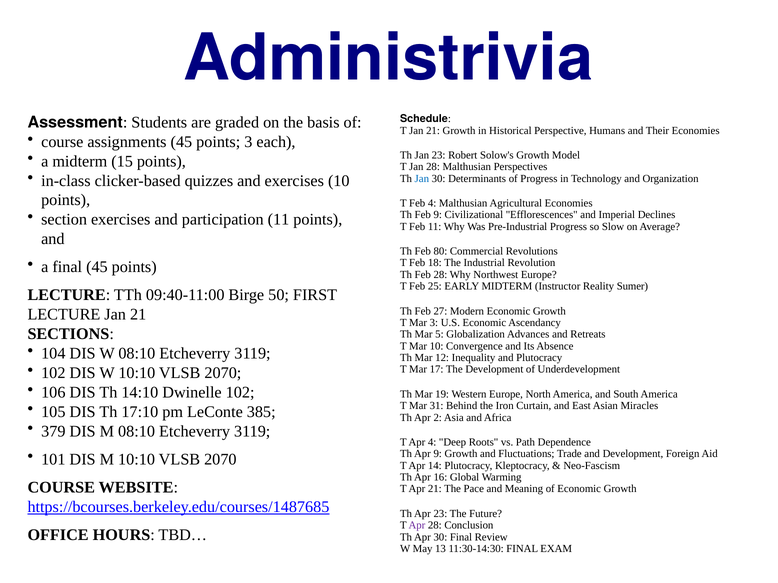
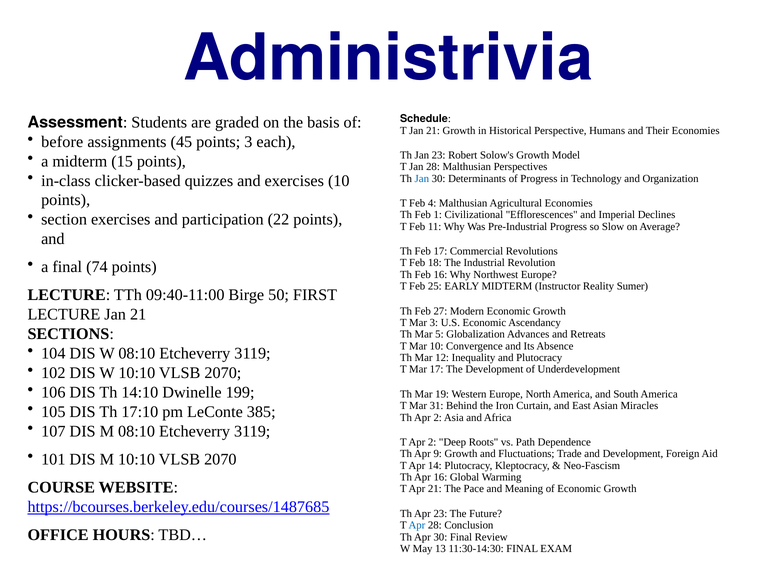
course at (62, 142): course -> before
Feb 9: 9 -> 1
participation 11: 11 -> 22
Feb 80: 80 -> 17
final 45: 45 -> 74
Feb 28: 28 -> 16
Dwinelle 102: 102 -> 199
379: 379 -> 107
T Apr 4: 4 -> 2
Apr at (417, 526) colour: purple -> blue
